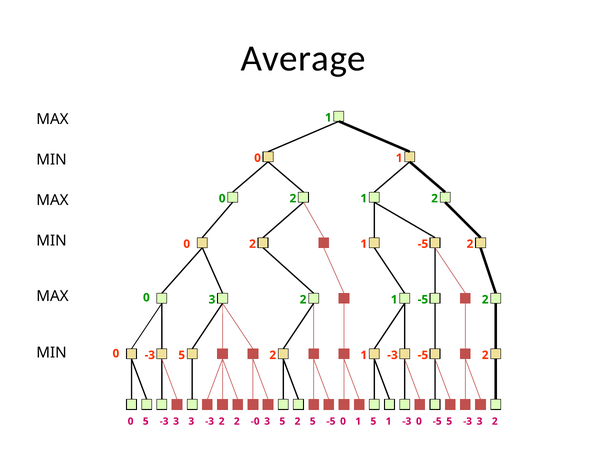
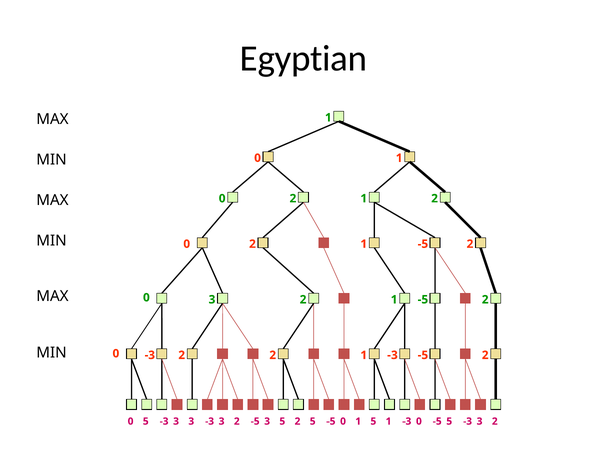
Average: Average -> Egyptian
0 -3 5: 5 -> 2
2 at (222, 422): 2 -> 3
-0 at (255, 422): -0 -> -5
